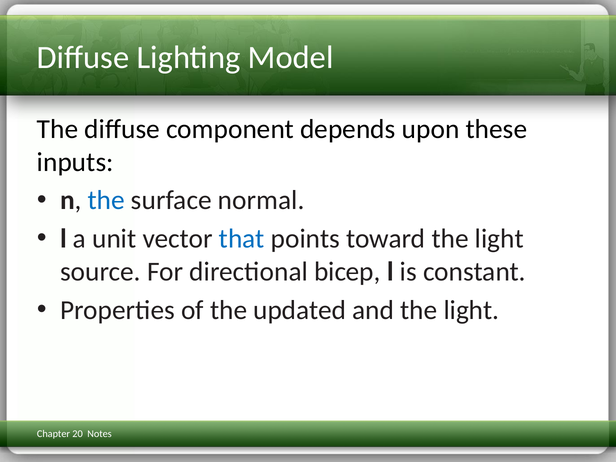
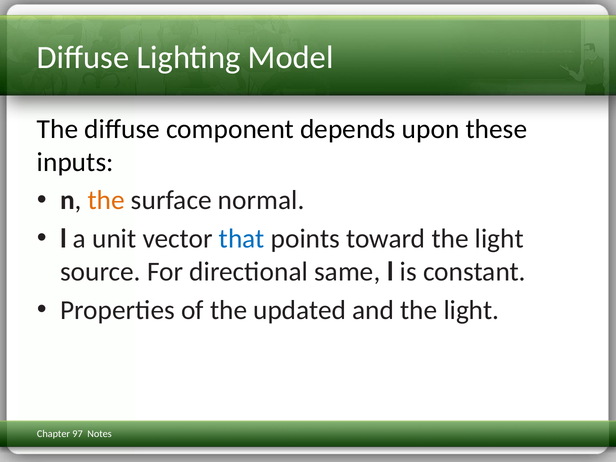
the at (106, 200) colour: blue -> orange
bicep: bicep -> same
20: 20 -> 97
